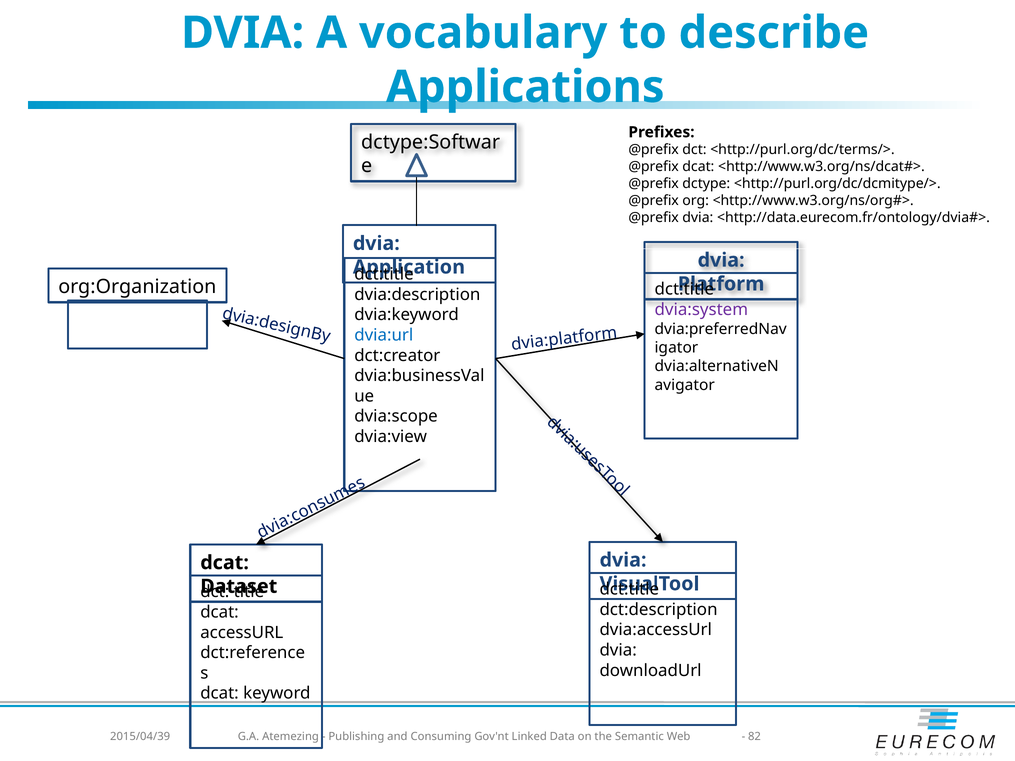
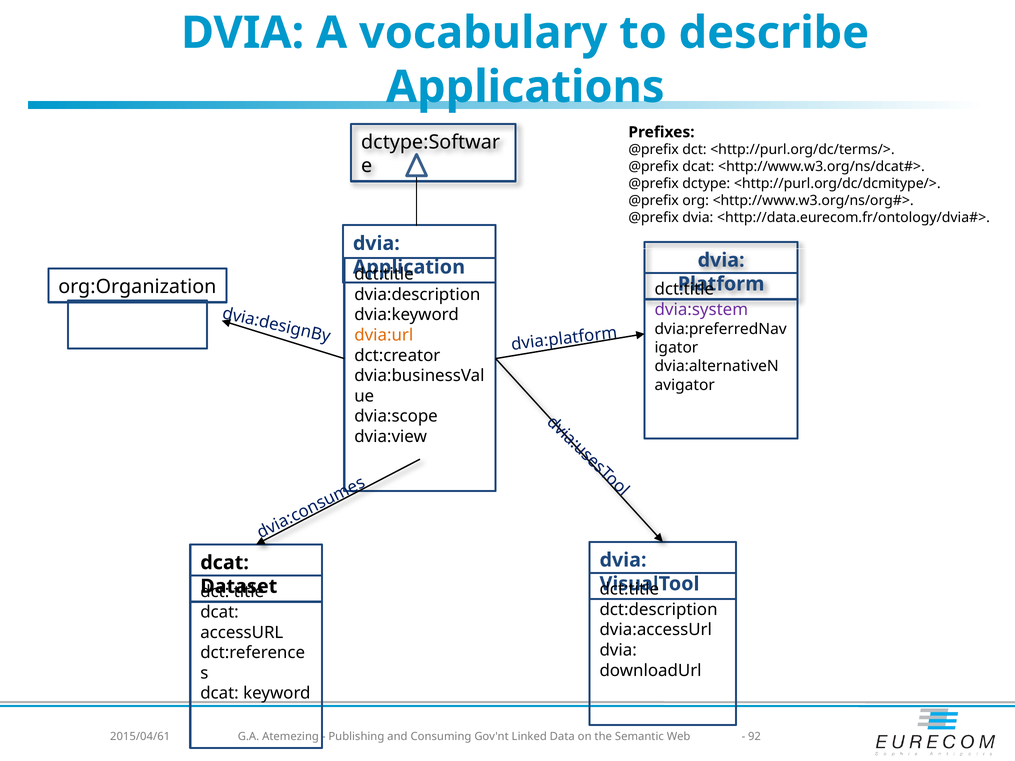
dvia:url colour: blue -> orange
2015/04/39: 2015/04/39 -> 2015/04/61
82: 82 -> 92
